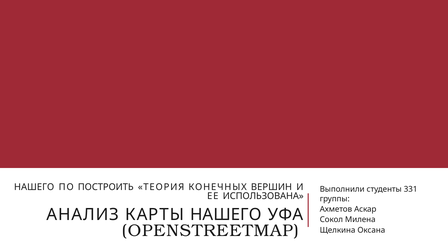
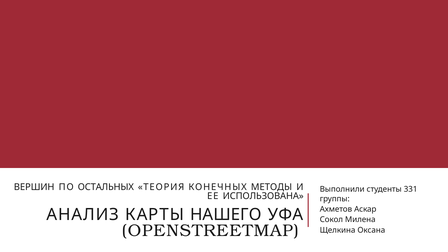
НАШЕГО at (34, 187): НАШЕГО -> ВЕРШИН
ПОСТРОИТЬ: ПОСТРОИТЬ -> ОСТАЛЬНЫХ
ВЕРШИН: ВЕРШИН -> МЕТОДЫ
